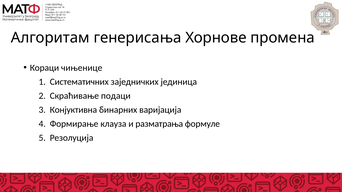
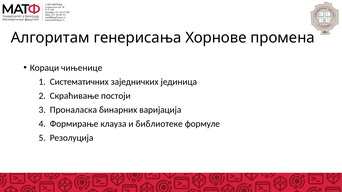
подаци: подаци -> постоји
Конјуктивна: Конјуктивна -> Проналаска
разматрања: разматрања -> библиотеке
